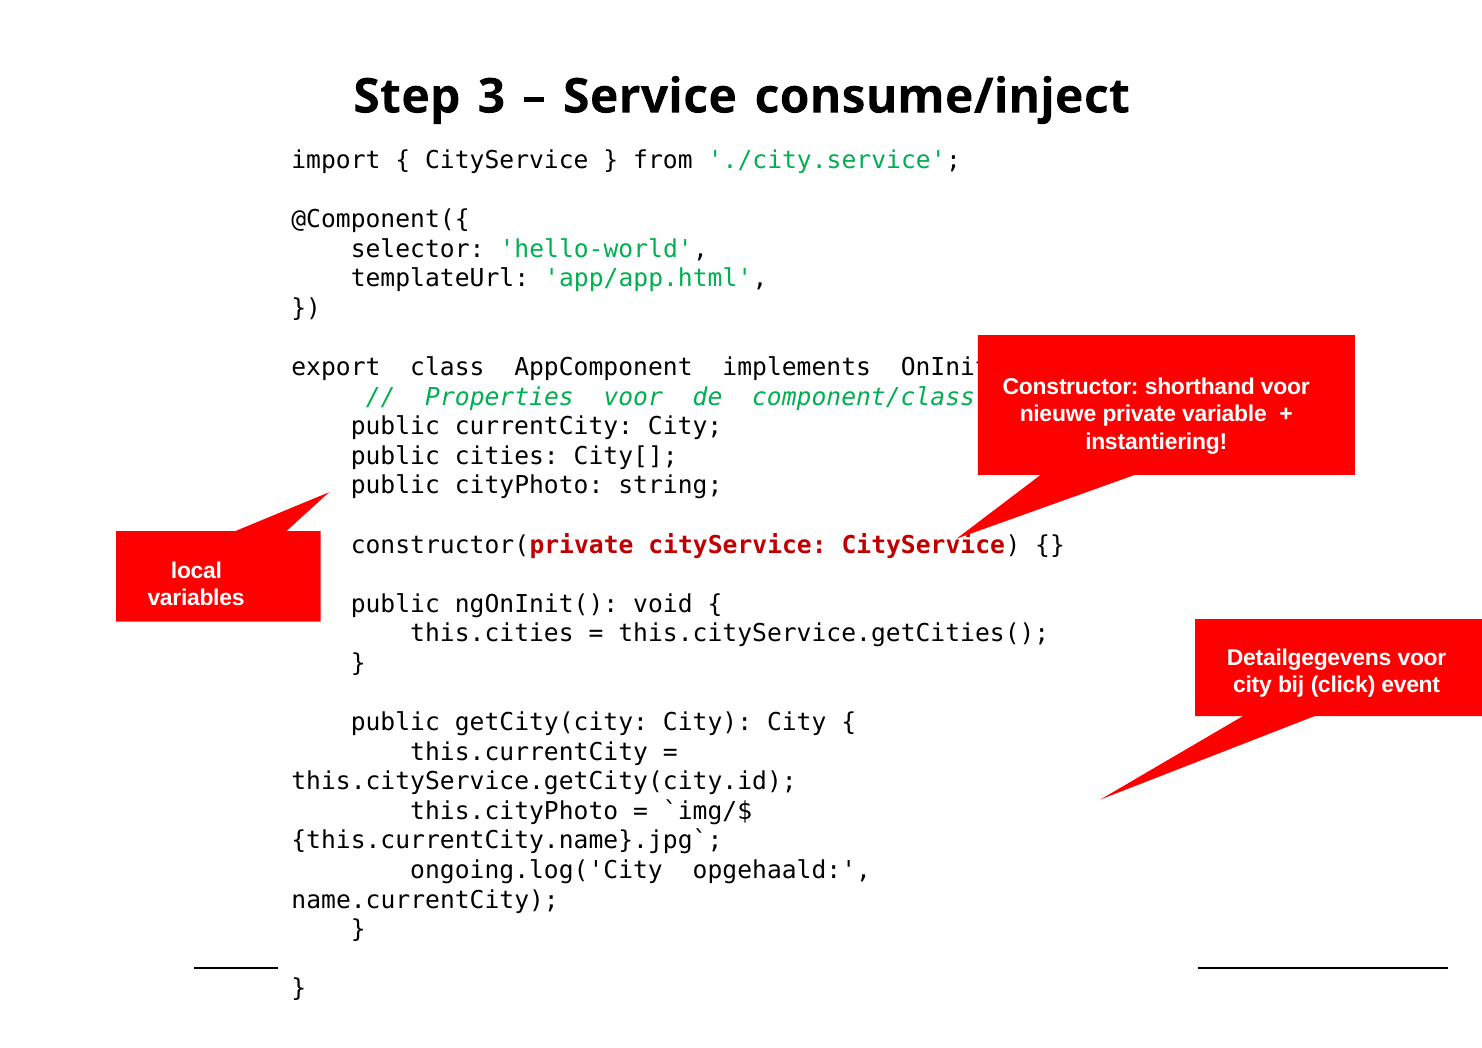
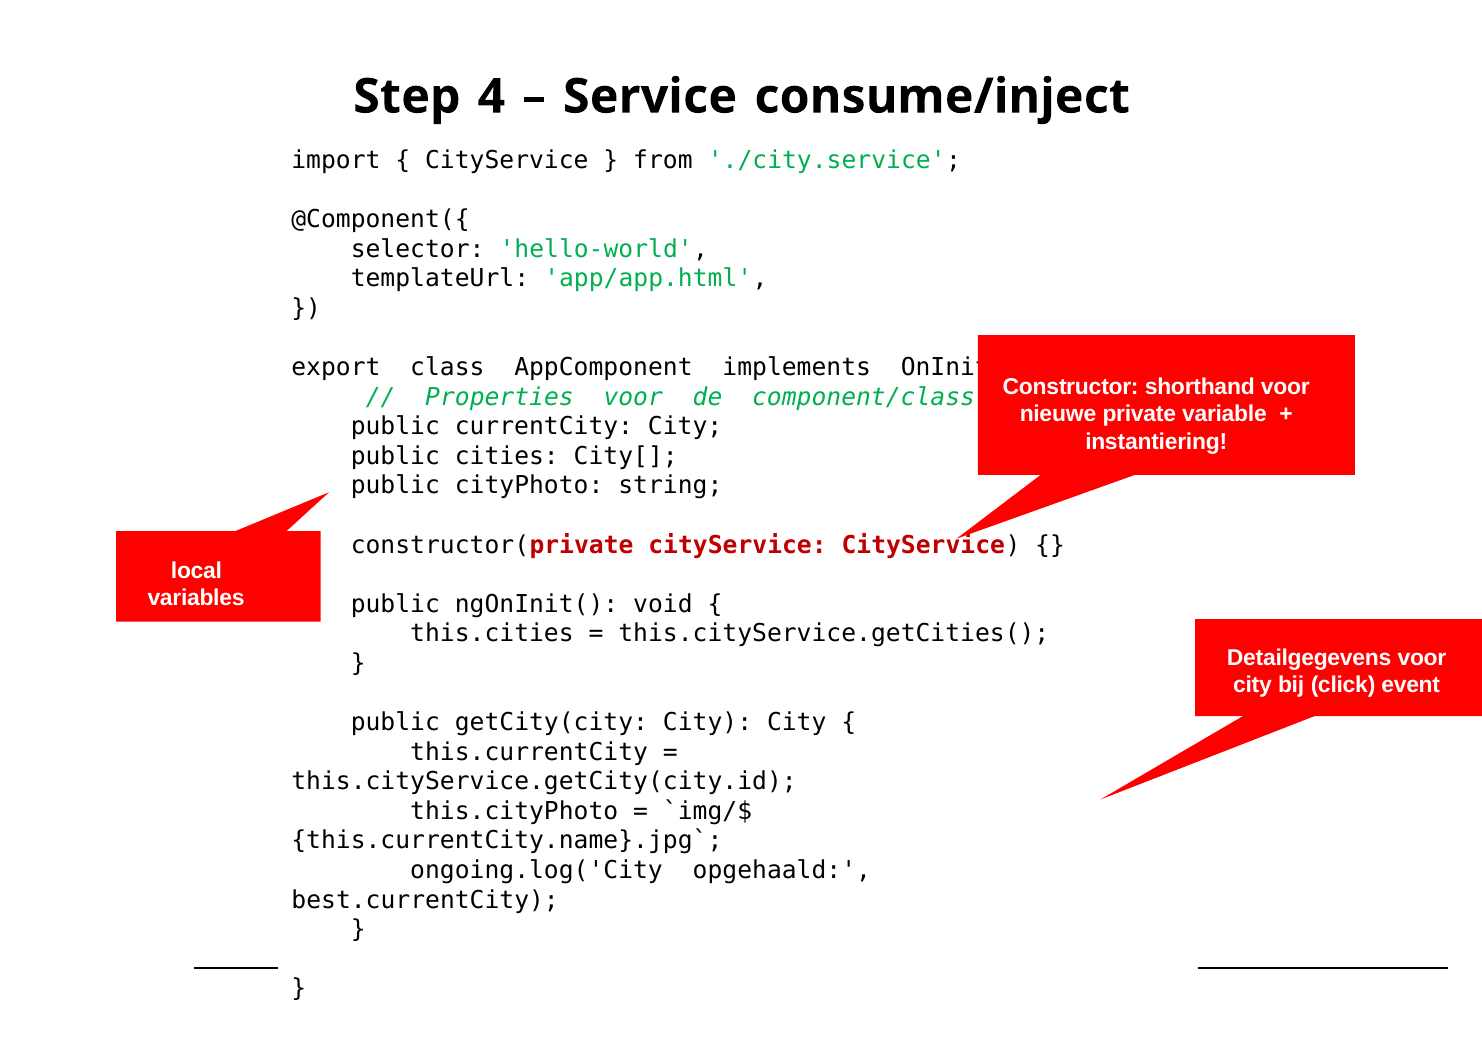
3: 3 -> 4
name.currentCity: name.currentCity -> best.currentCity
